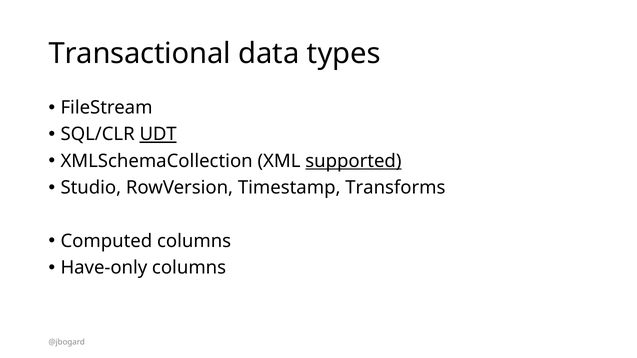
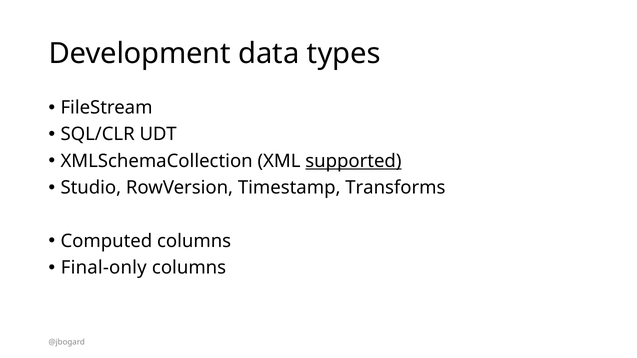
Transactional: Transactional -> Development
UDT underline: present -> none
Have-only: Have-only -> Final-only
